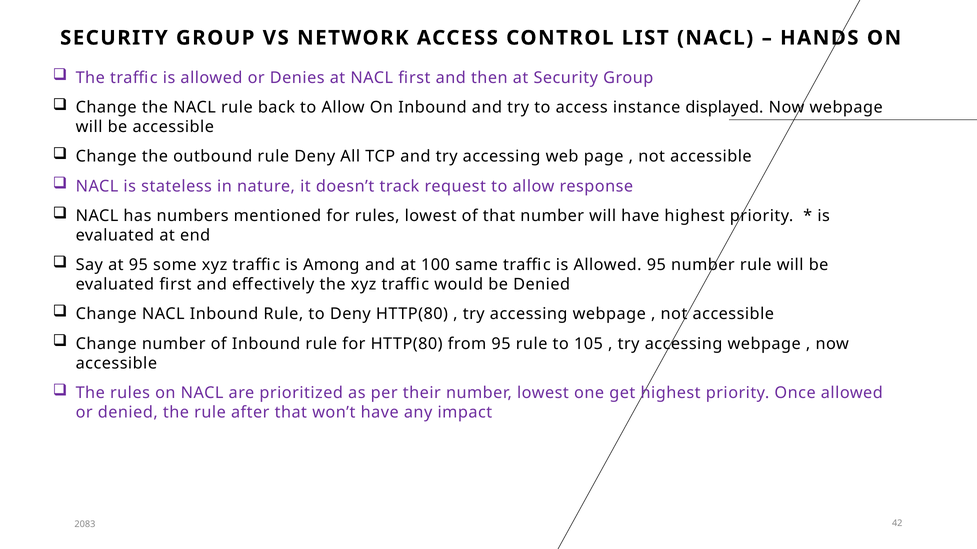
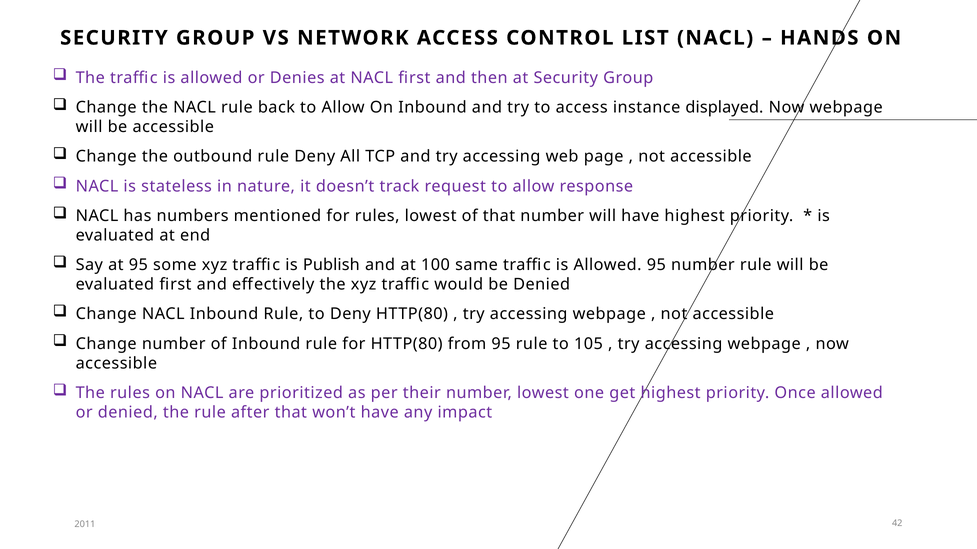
Among: Among -> Publish
2083: 2083 -> 2011
